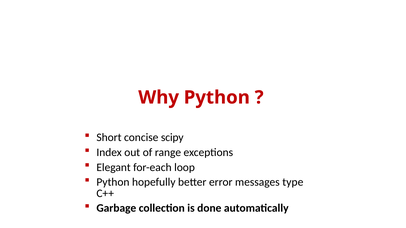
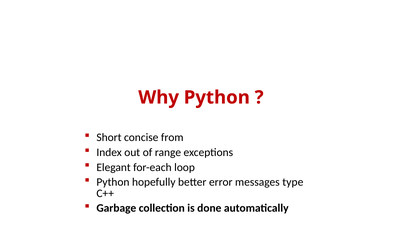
scipy: scipy -> from
